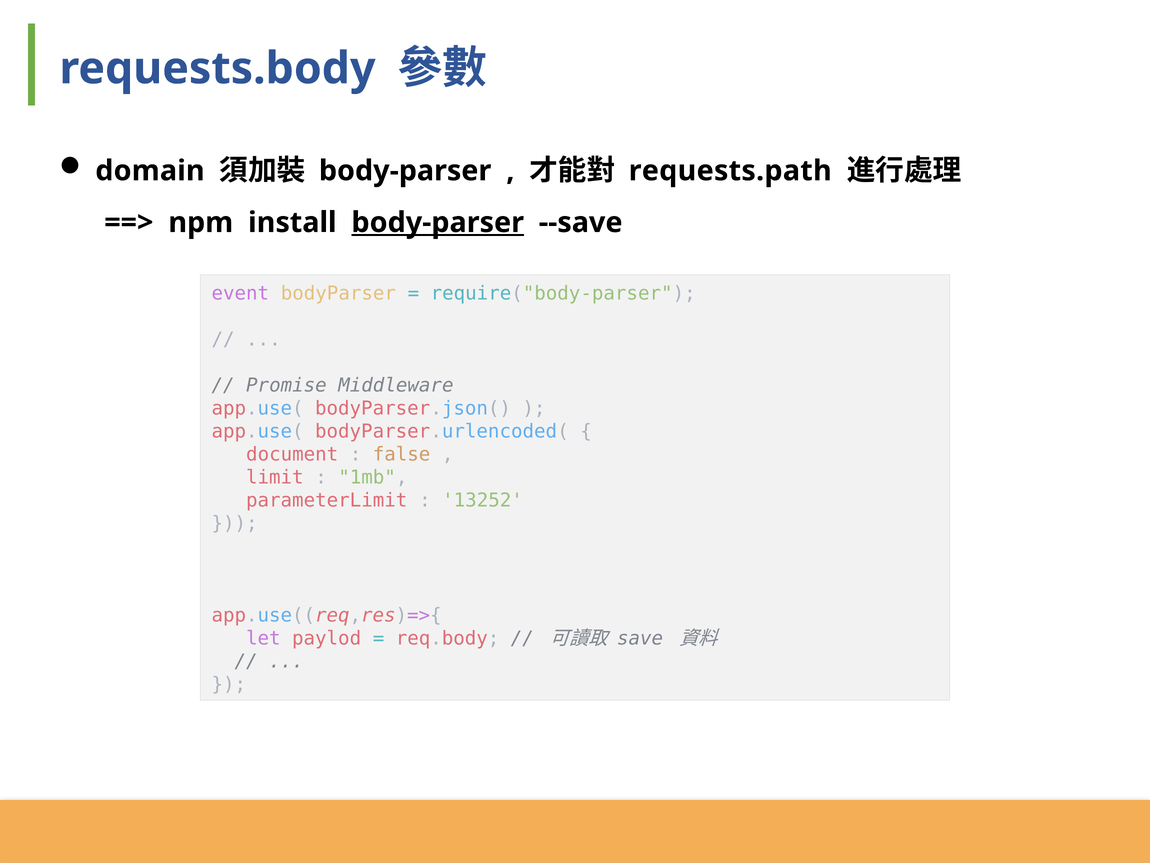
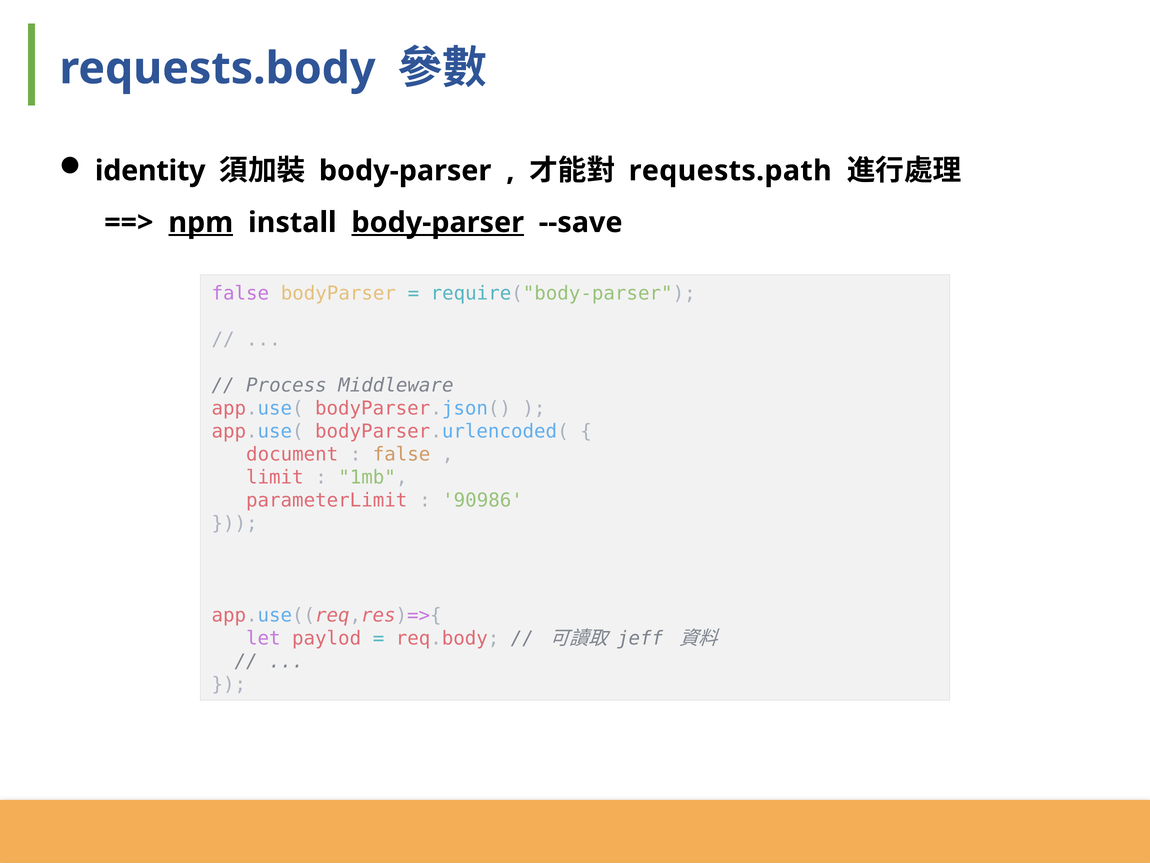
domain: domain -> identity
npm underline: none -> present
event at (240, 293): event -> false
Promise: Promise -> Process
13252: 13252 -> 90986
save: save -> jeff
